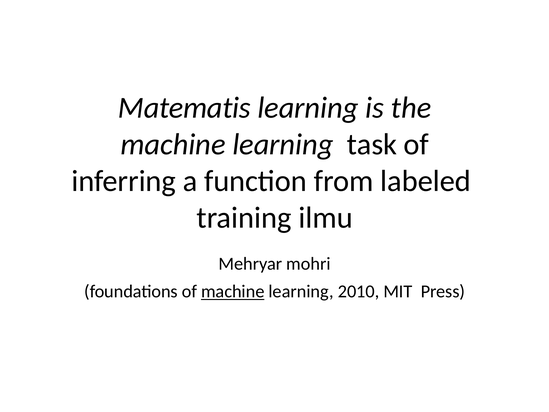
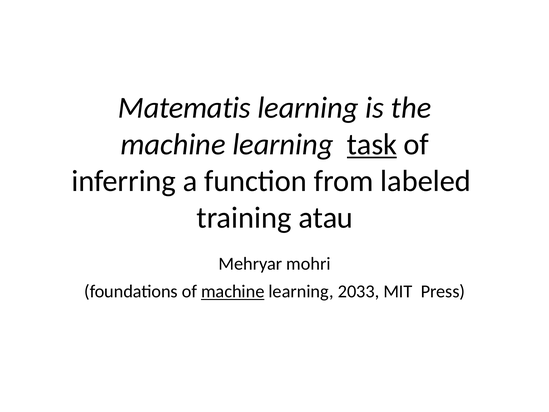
task underline: none -> present
ilmu: ilmu -> atau
2010: 2010 -> 2033
